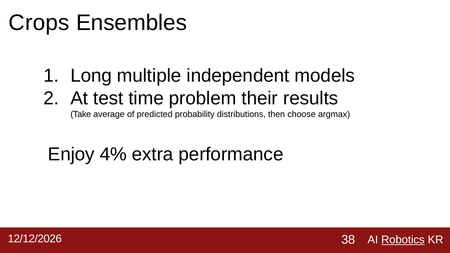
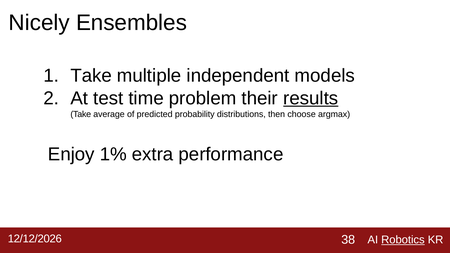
Crops: Crops -> Nicely
Long at (91, 76): Long -> Take
results underline: none -> present
4%: 4% -> 1%
